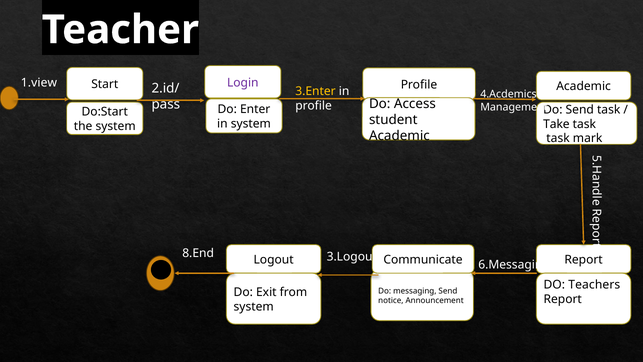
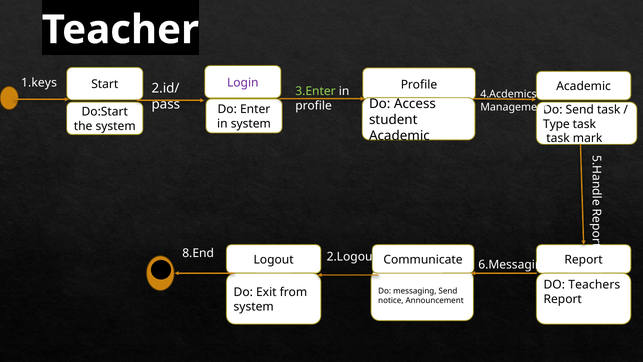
1.view: 1.view -> 1.keys
3.Enter colour: yellow -> light green
Take: Take -> Type
3.Logout: 3.Logout -> 2.Logout
